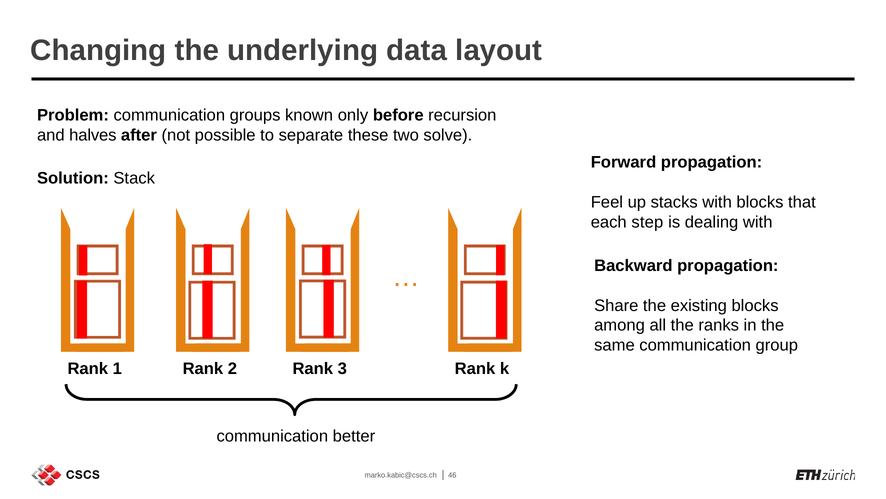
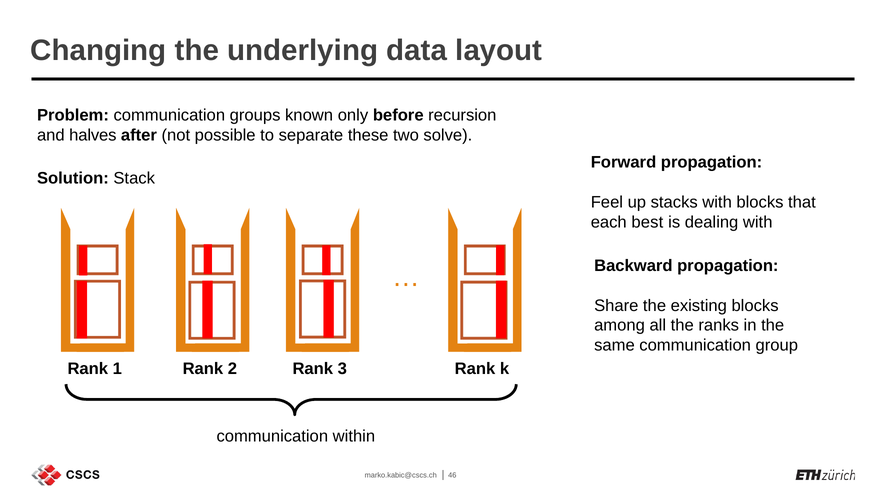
step: step -> best
better: better -> within
